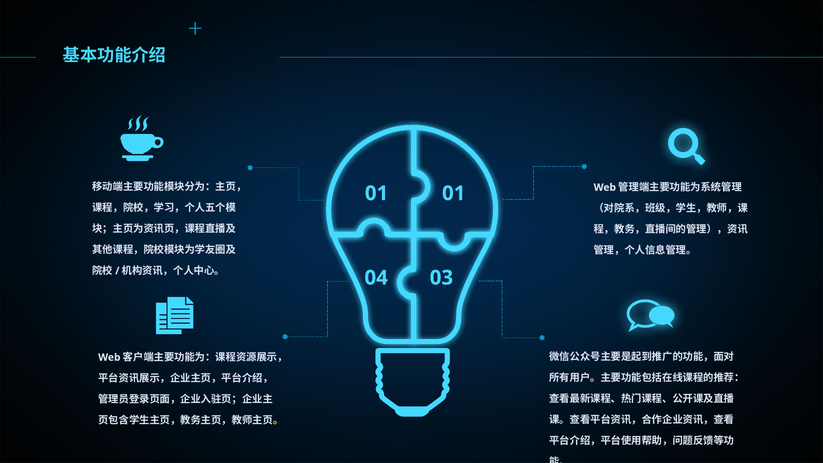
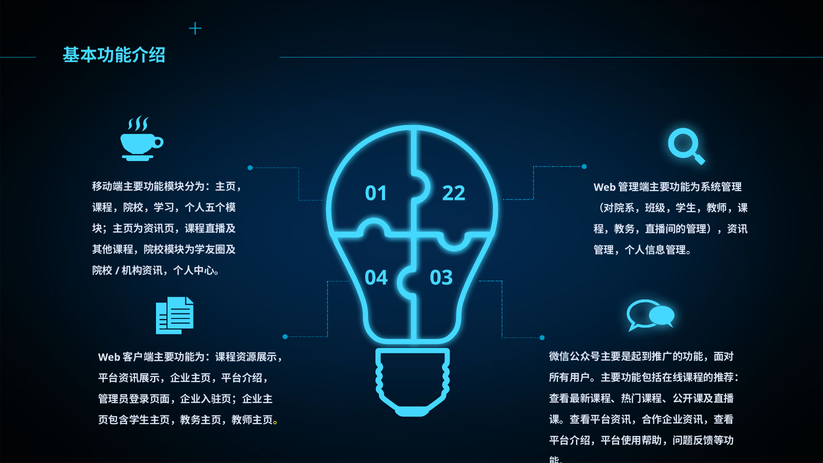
01 01: 01 -> 22
